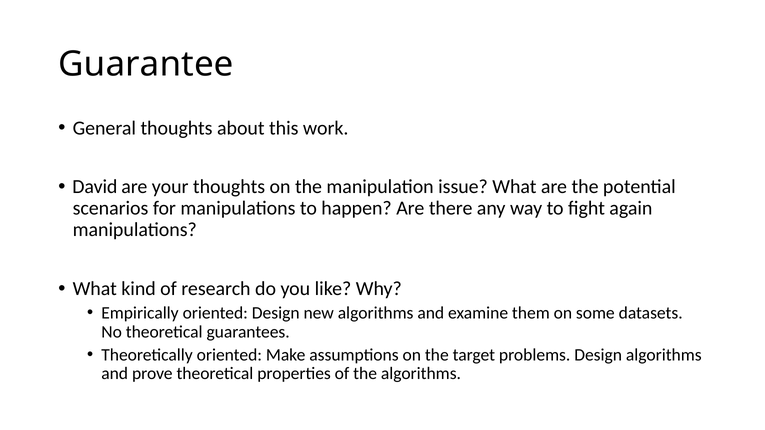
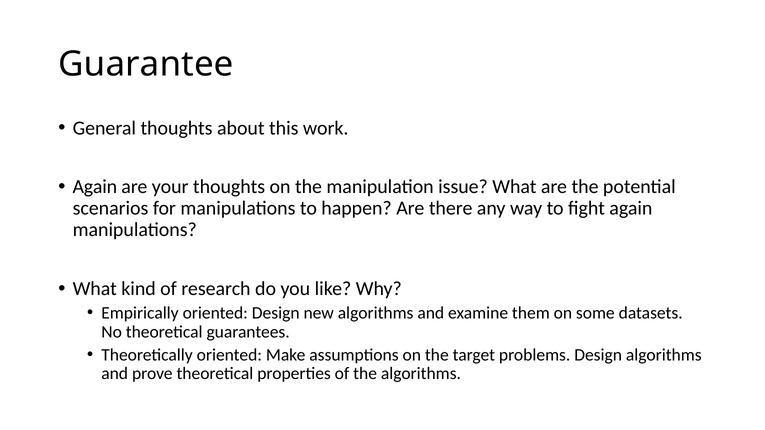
David at (95, 187): David -> Again
